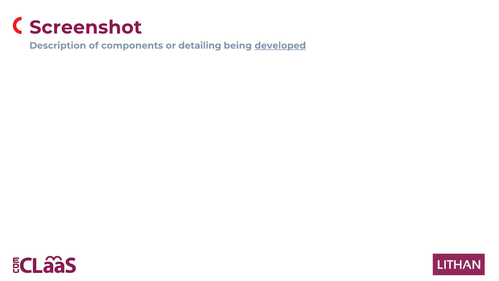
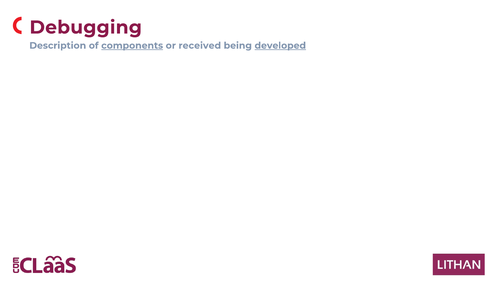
Screenshot: Screenshot -> Debugging
components underline: none -> present
detailing: detailing -> received
